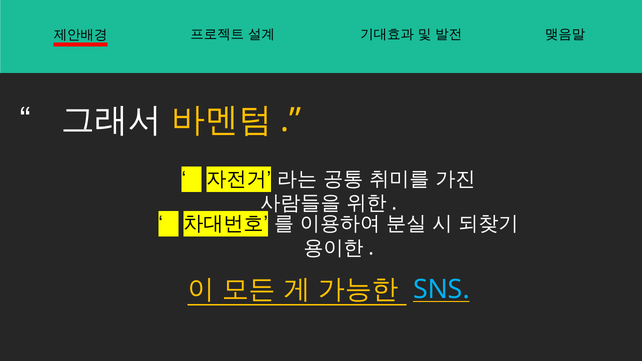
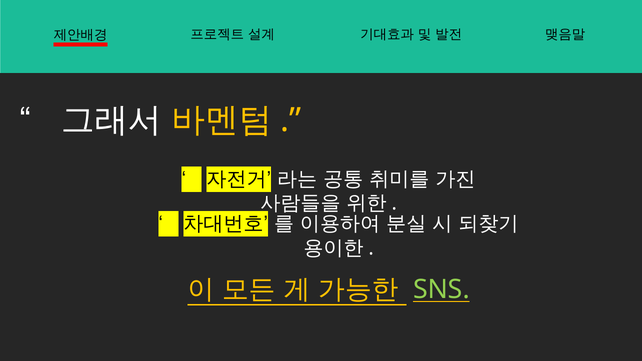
SNS colour: light blue -> light green
